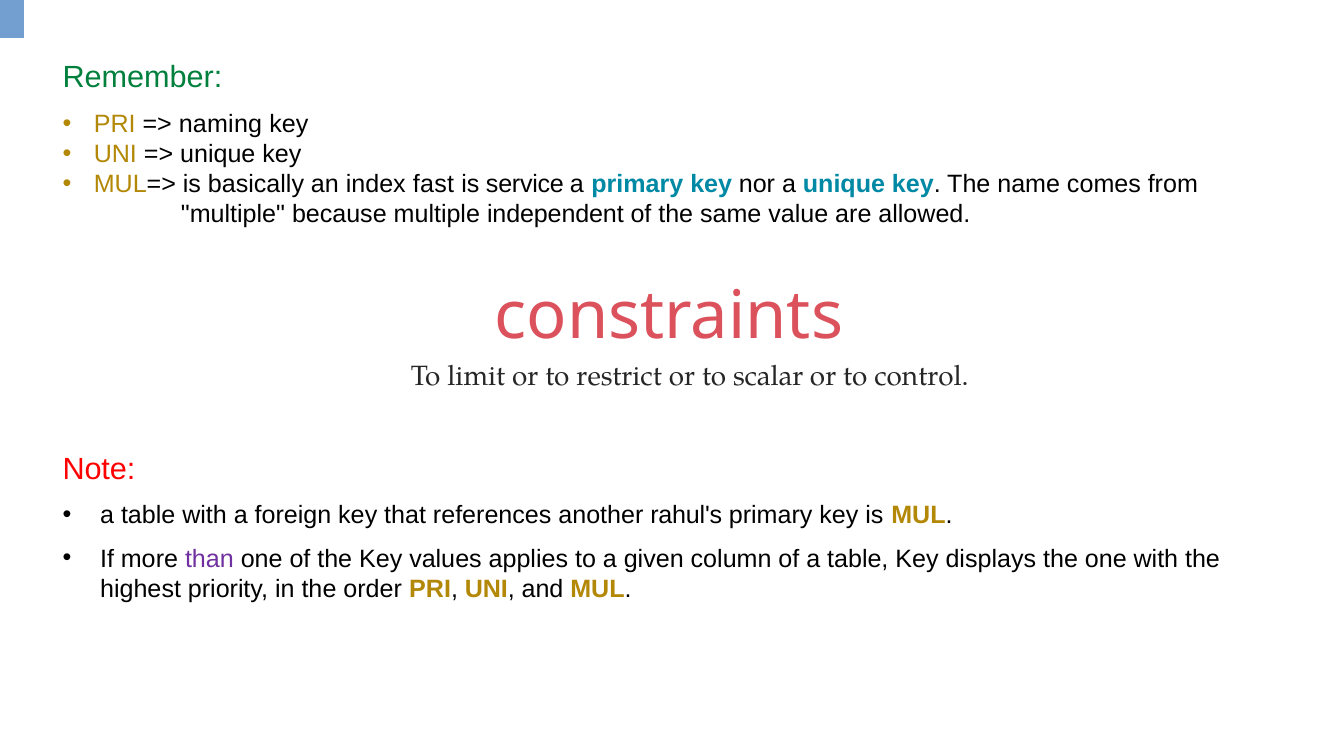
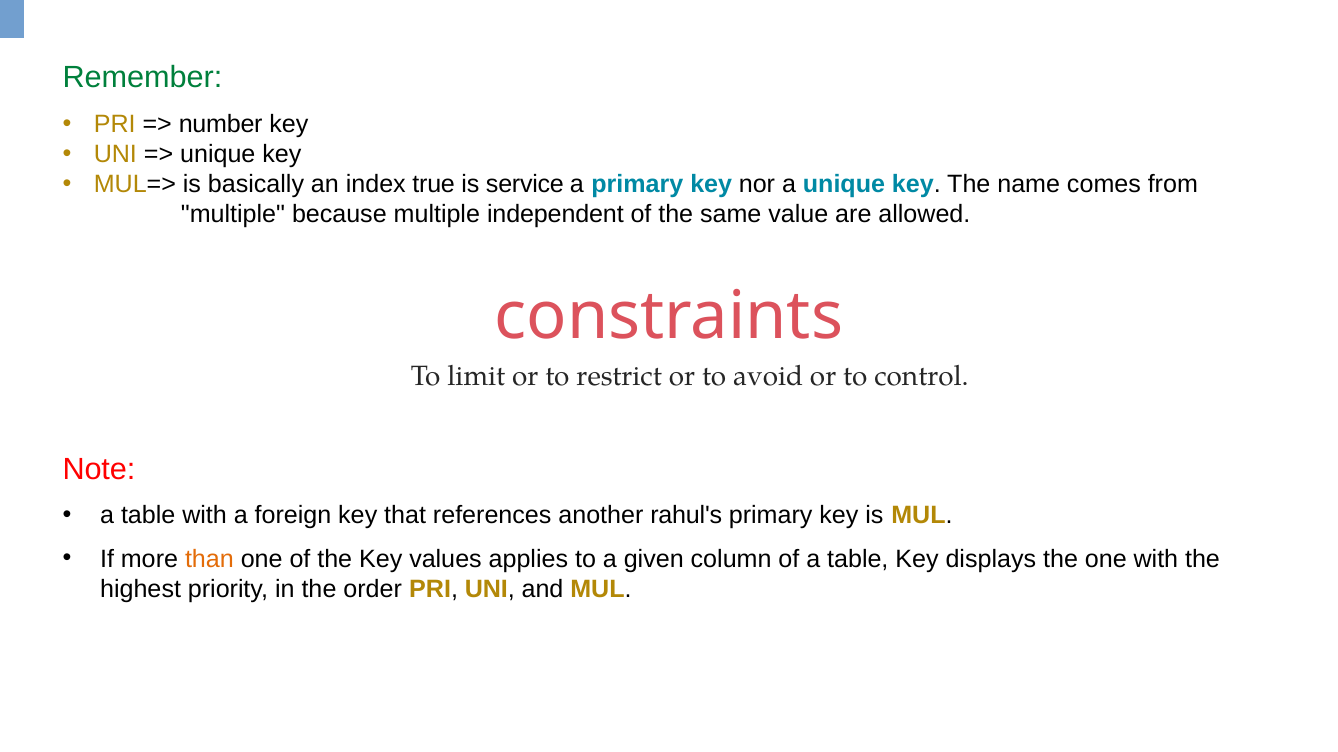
naming: naming -> number
fast: fast -> true
scalar: scalar -> avoid
than colour: purple -> orange
